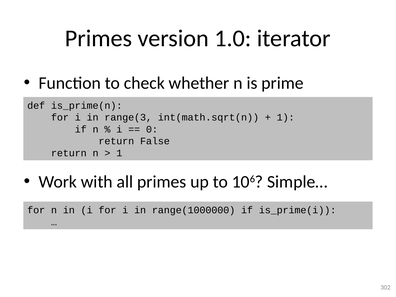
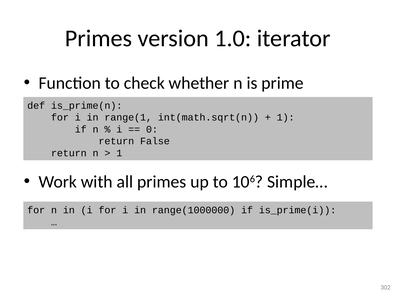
range(3: range(3 -> range(1
